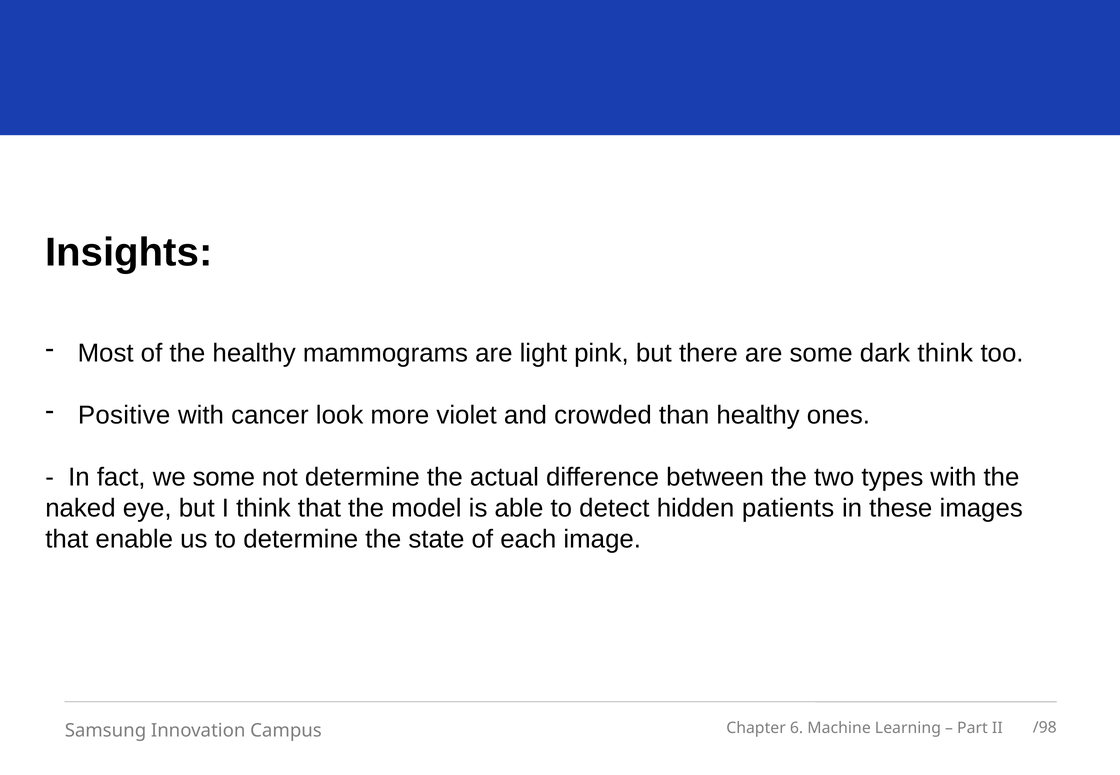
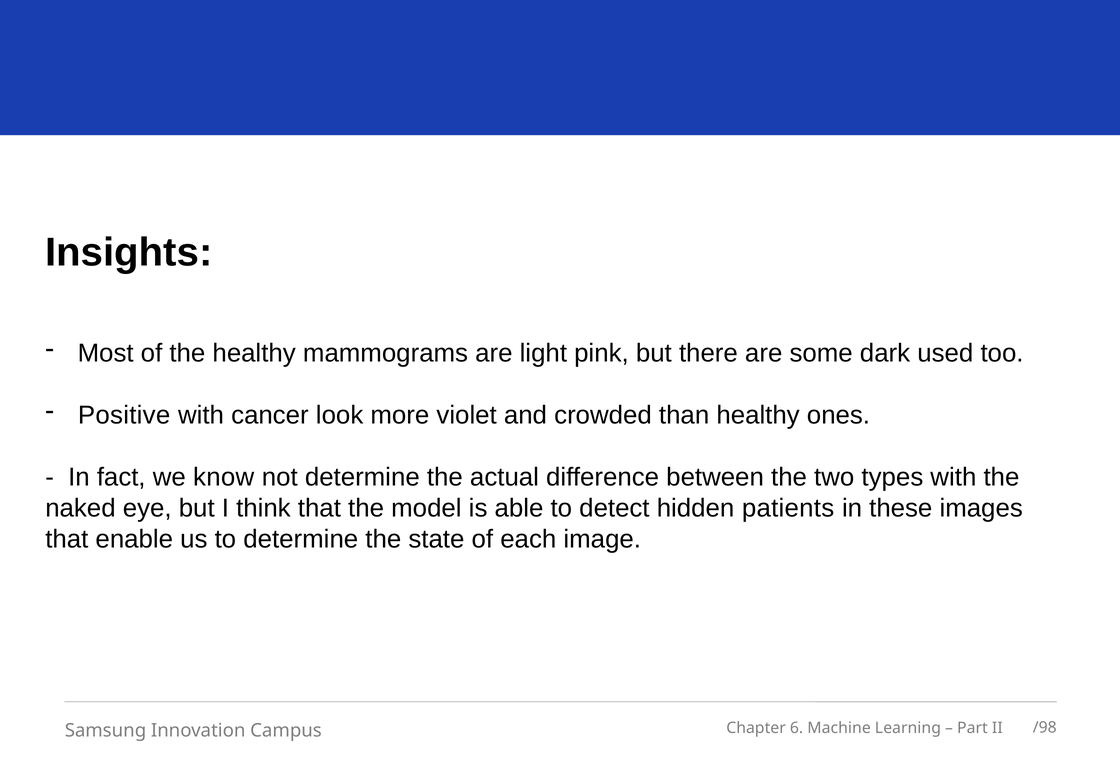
dark think: think -> used
we some: some -> know
